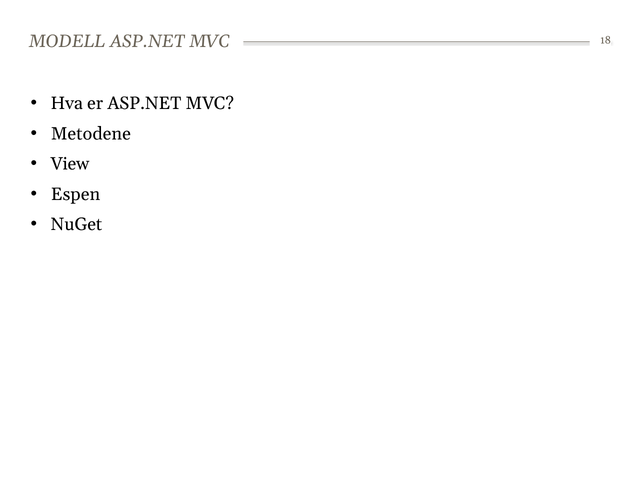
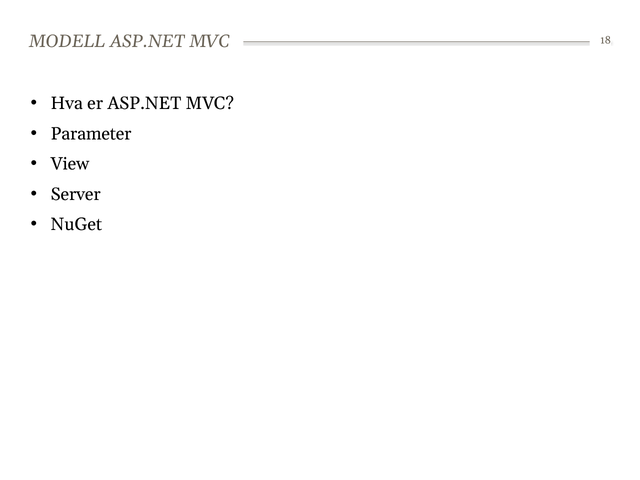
Metodene: Metodene -> Parameter
Espen: Espen -> Server
